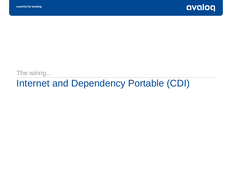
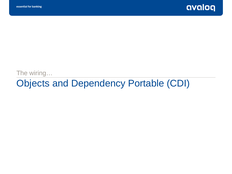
Internet: Internet -> Objects
